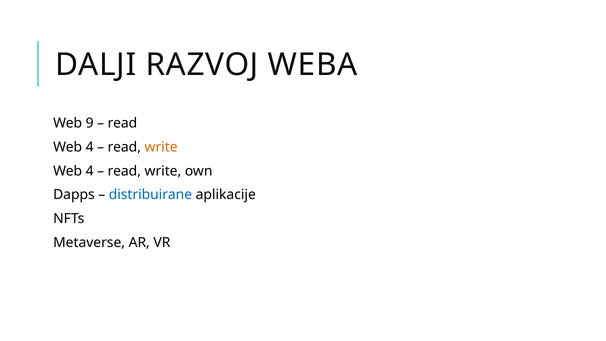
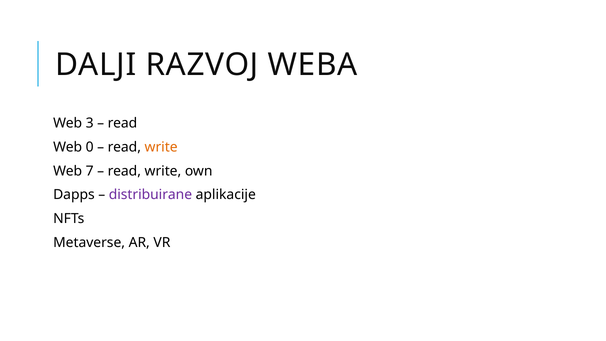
9: 9 -> 3
4 at (90, 147): 4 -> 0
4 at (90, 171): 4 -> 7
distribuirane colour: blue -> purple
